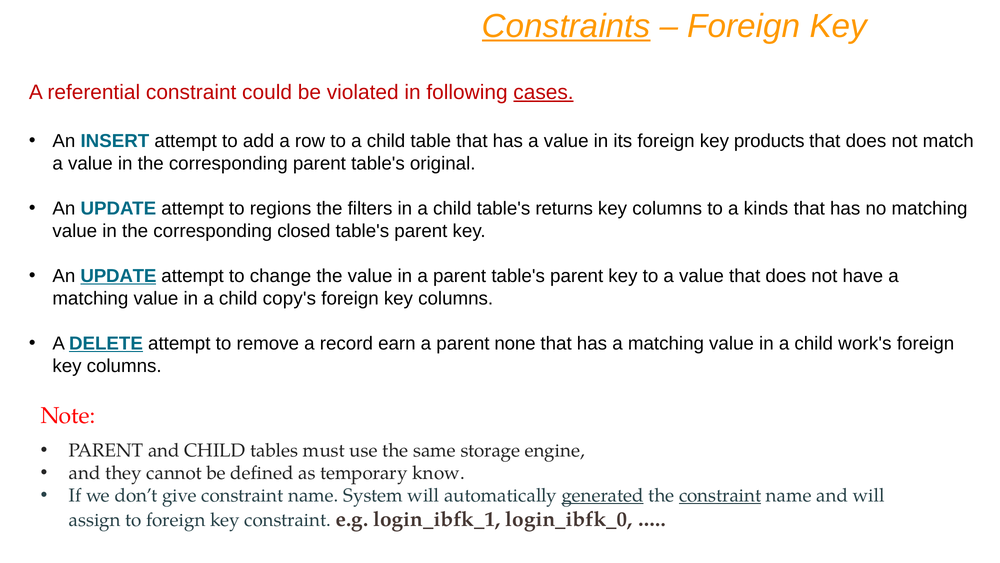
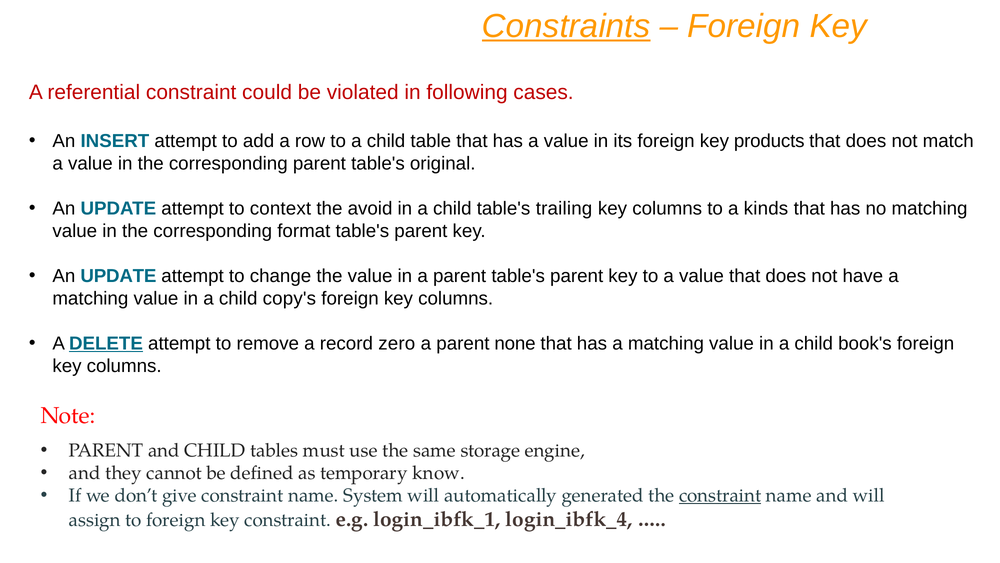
cases underline: present -> none
regions: regions -> context
filters: filters -> avoid
returns: returns -> trailing
closed: closed -> format
UPDATE at (118, 276) underline: present -> none
earn: earn -> zero
work's: work's -> book's
generated underline: present -> none
login_ibfk_0: login_ibfk_0 -> login_ibfk_4
